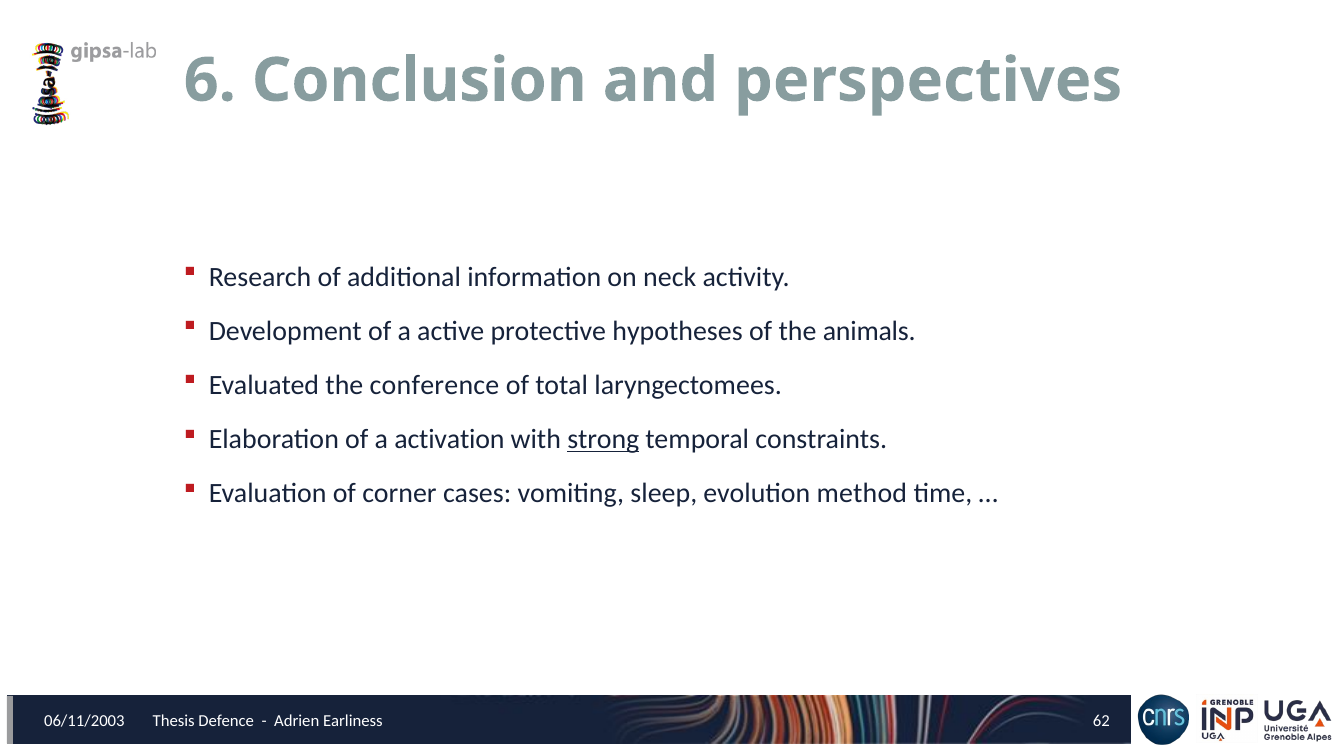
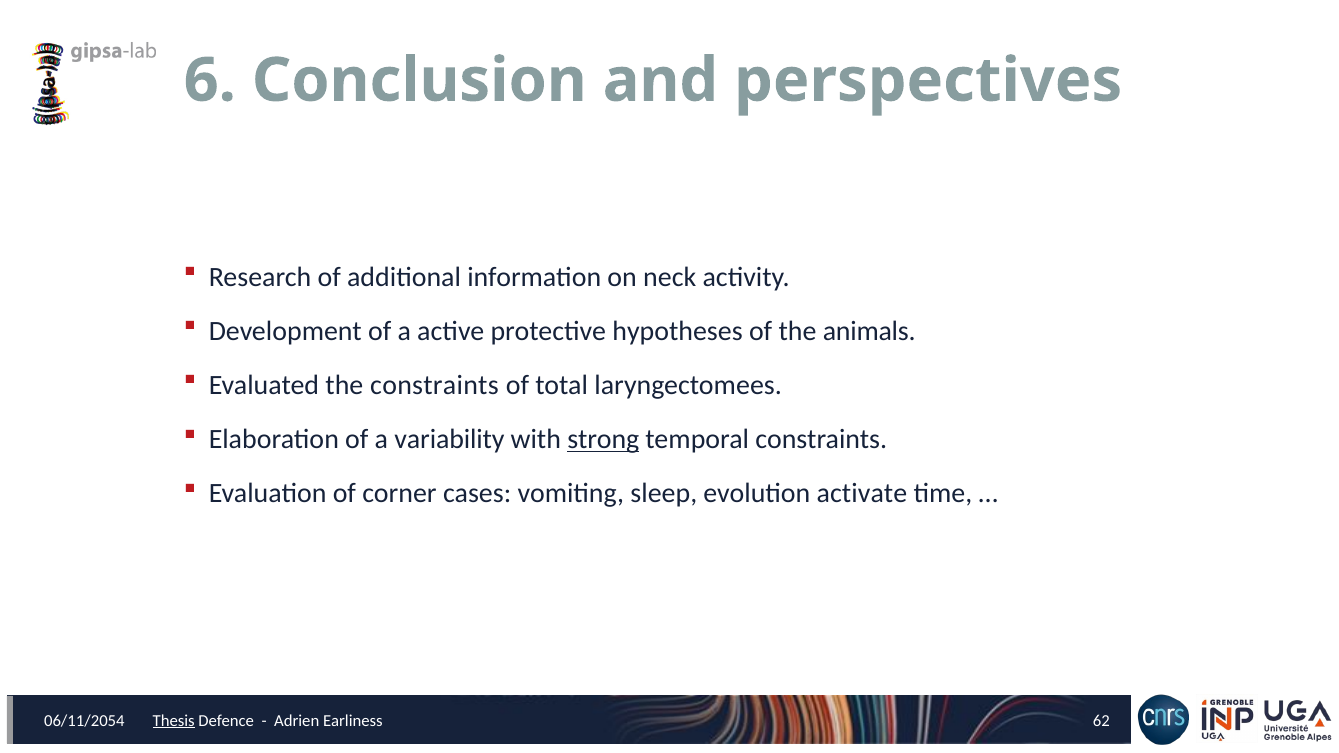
the conference: conference -> constraints
activation: activation -> variability
method: method -> activate
06/11/2003: 06/11/2003 -> 06/11/2054
Thesis underline: none -> present
